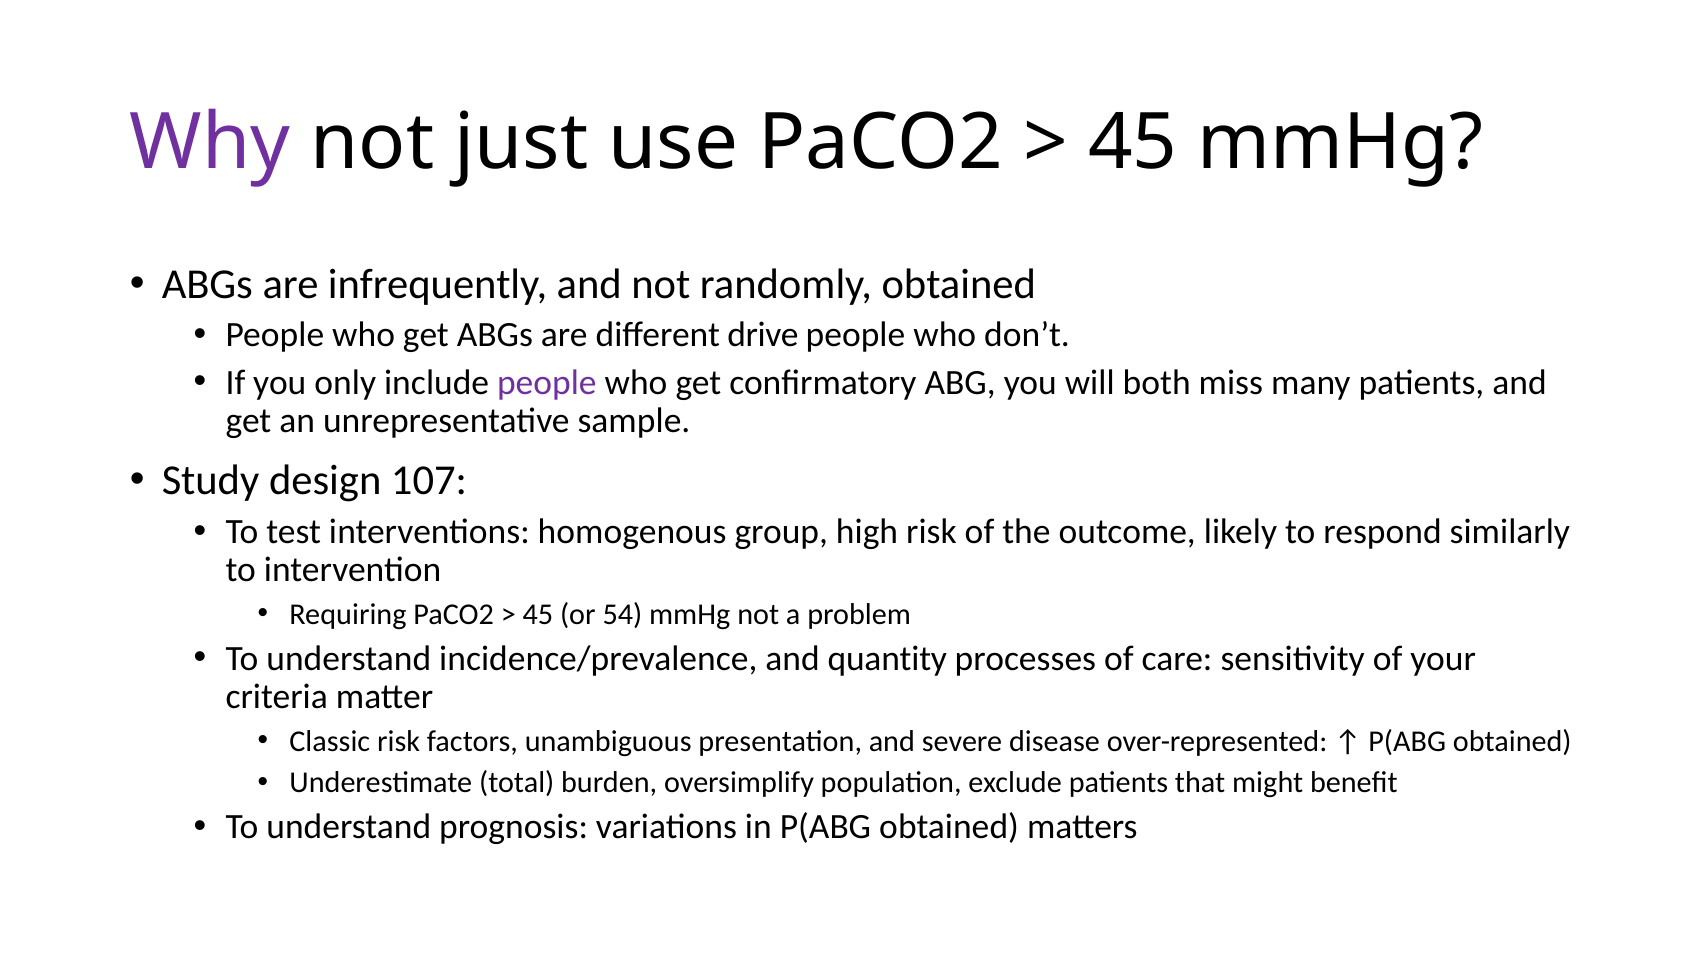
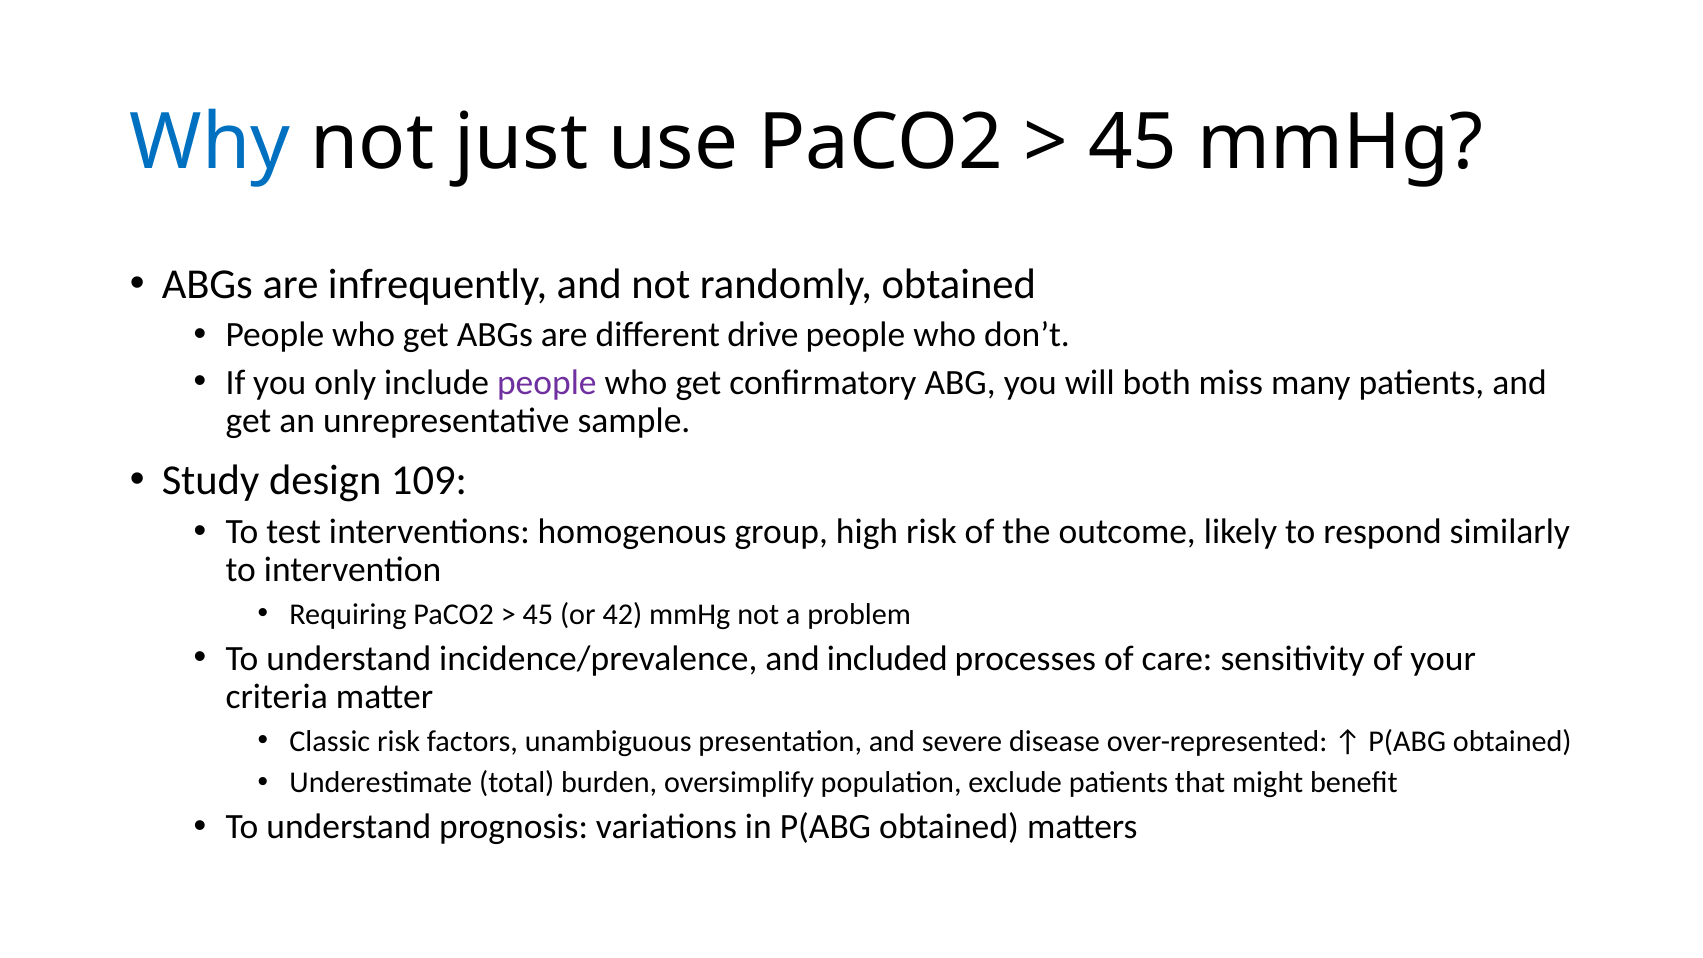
Why colour: purple -> blue
107: 107 -> 109
54: 54 -> 42
quantity: quantity -> included
